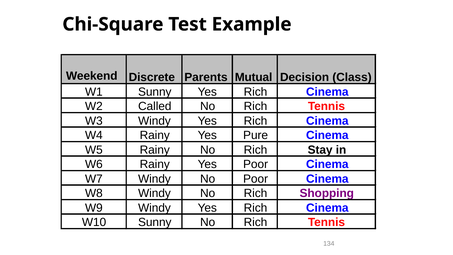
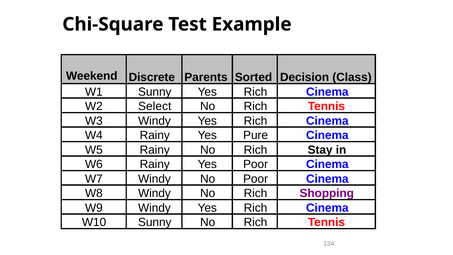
Mutual: Mutual -> Sorted
Called: Called -> Select
